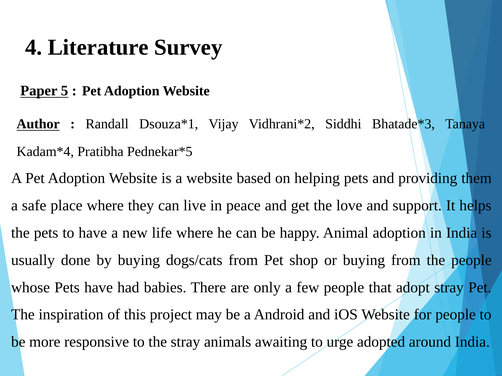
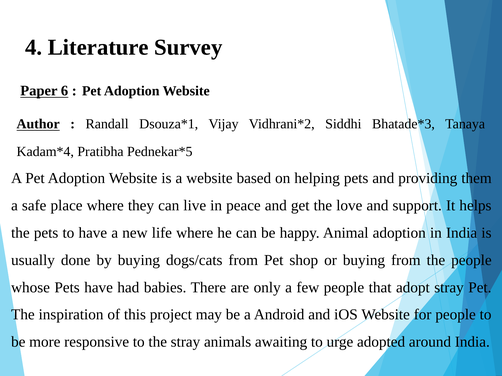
5: 5 -> 6
